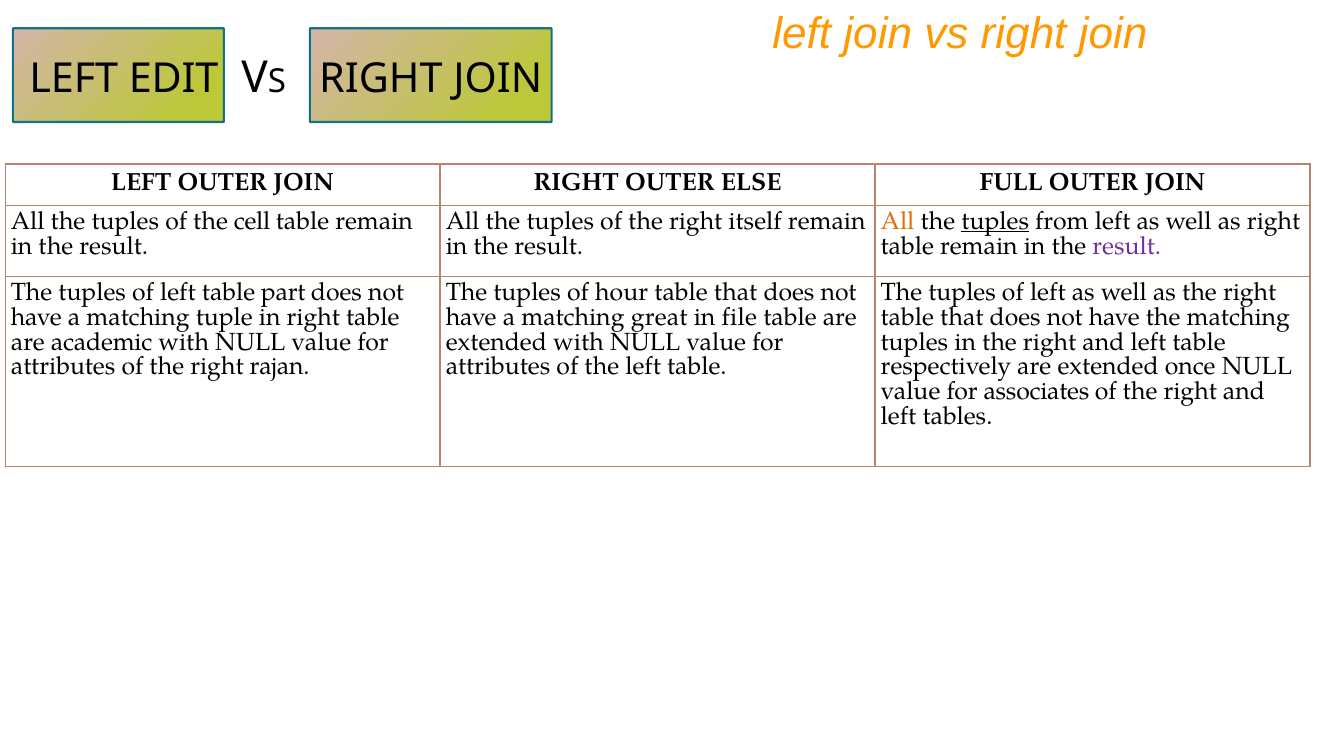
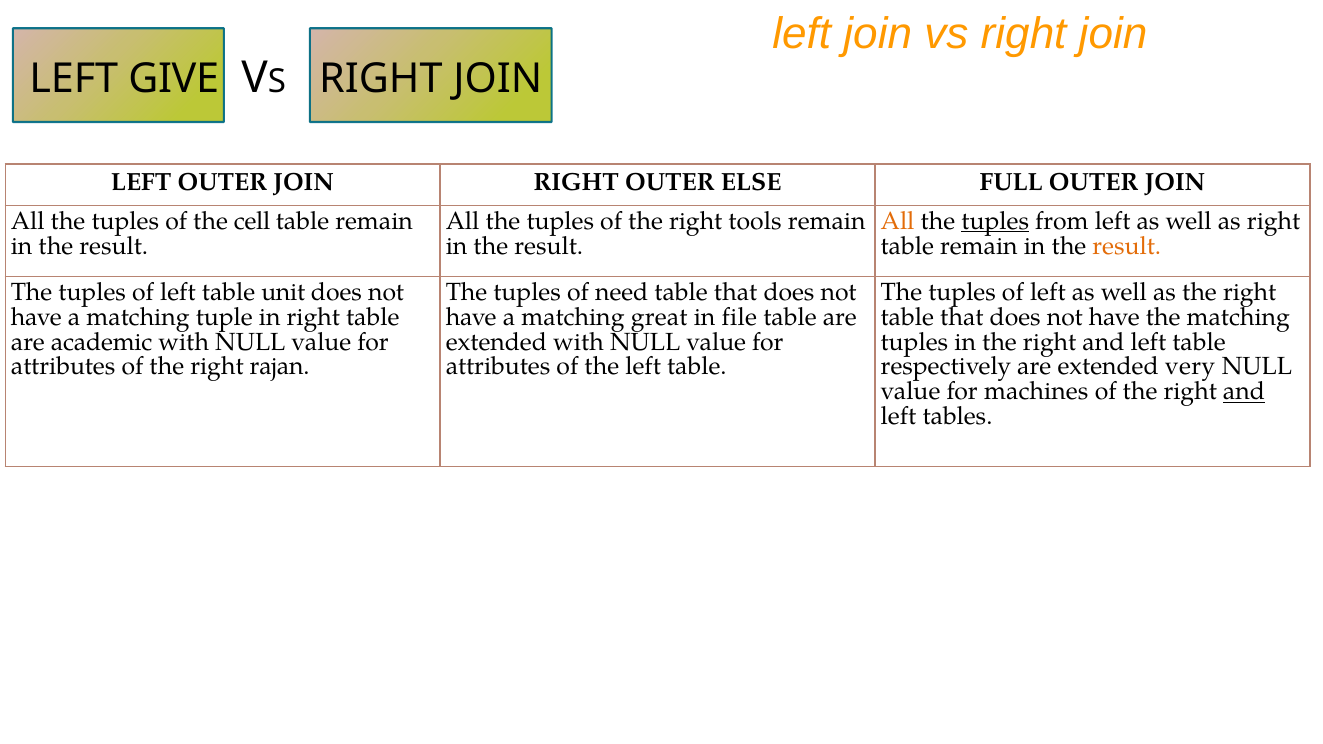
EDIT: EDIT -> GIVE
itself: itself -> tools
result at (1127, 246) colour: purple -> orange
part: part -> unit
hour: hour -> need
once: once -> very
associates: associates -> machines
and at (1244, 392) underline: none -> present
